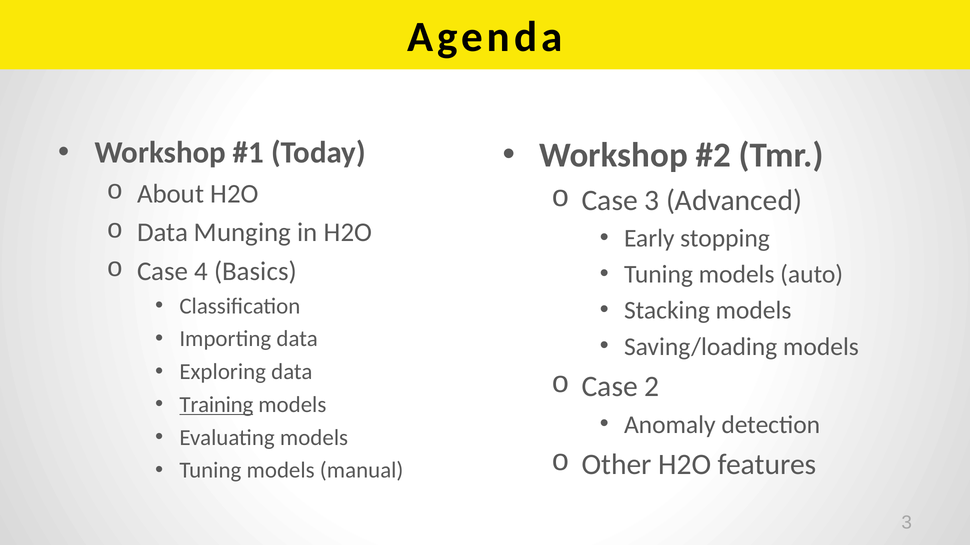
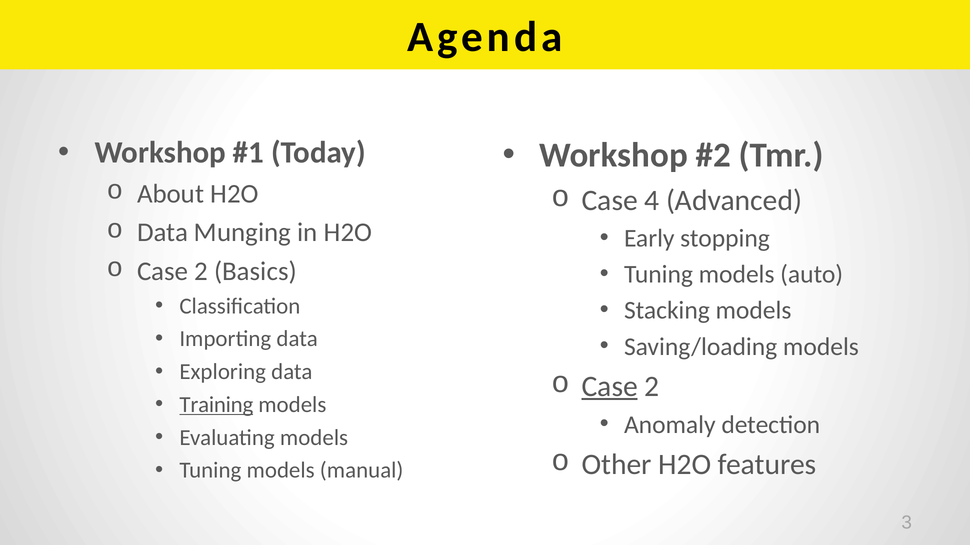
Case 3: 3 -> 4
4 at (201, 271): 4 -> 2
Case at (610, 387) underline: none -> present
